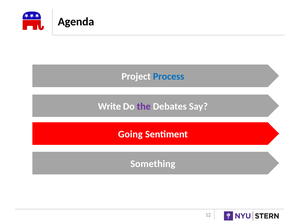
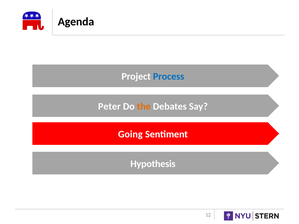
Write: Write -> Peter
the colour: purple -> orange
Something: Something -> Hypothesis
